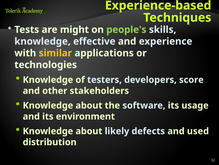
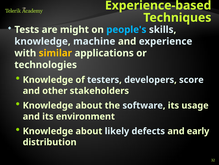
people's colour: light green -> light blue
effective: effective -> machine
used: used -> early
